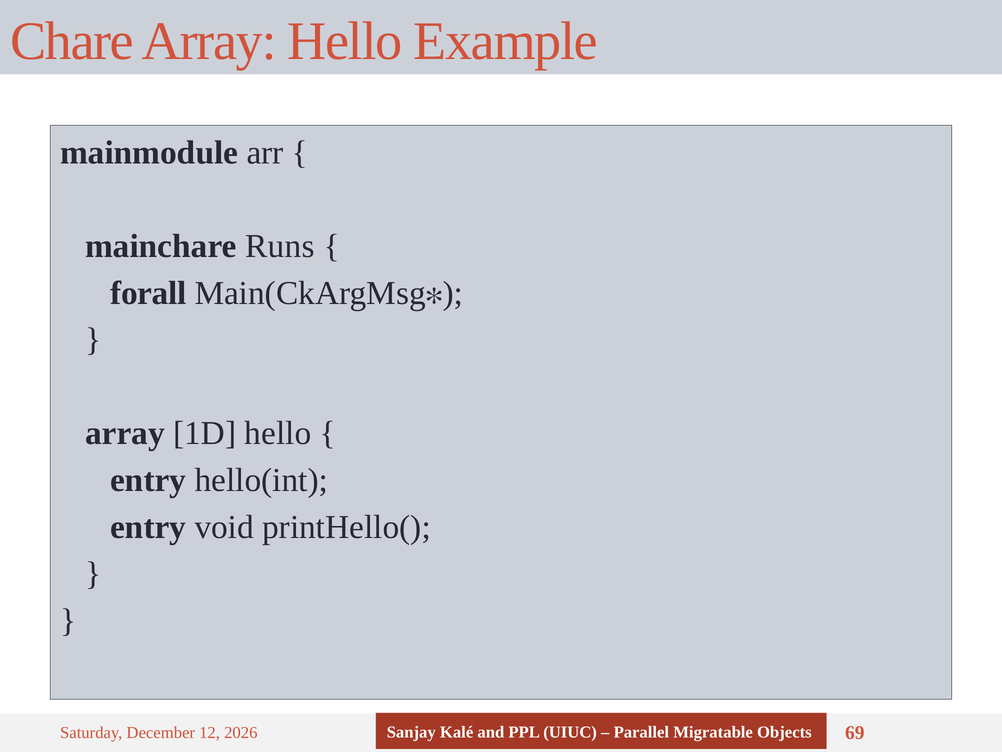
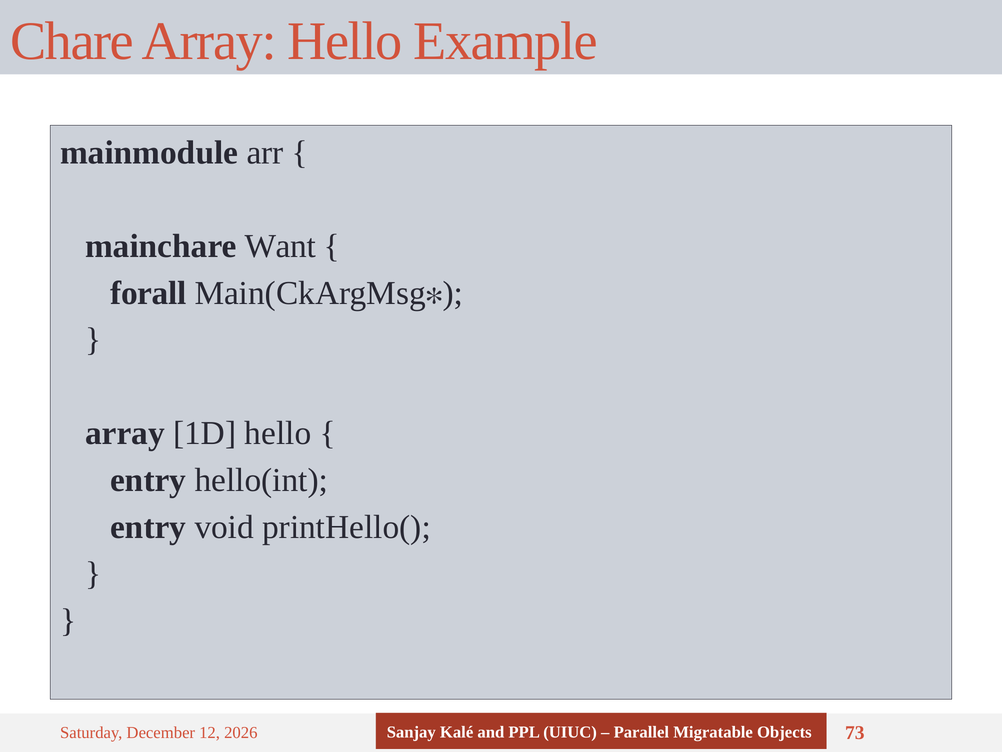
Runs: Runs -> Want
69: 69 -> 73
